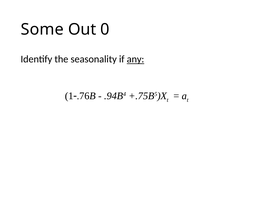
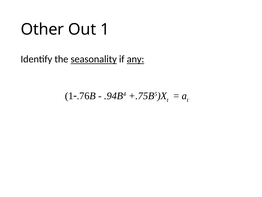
Some: Some -> Other
Out 0: 0 -> 1
seasonality underline: none -> present
